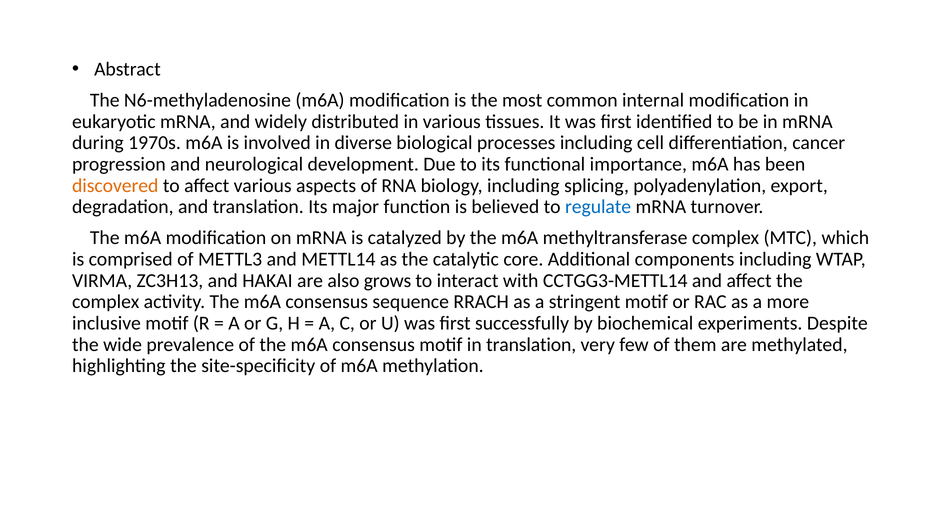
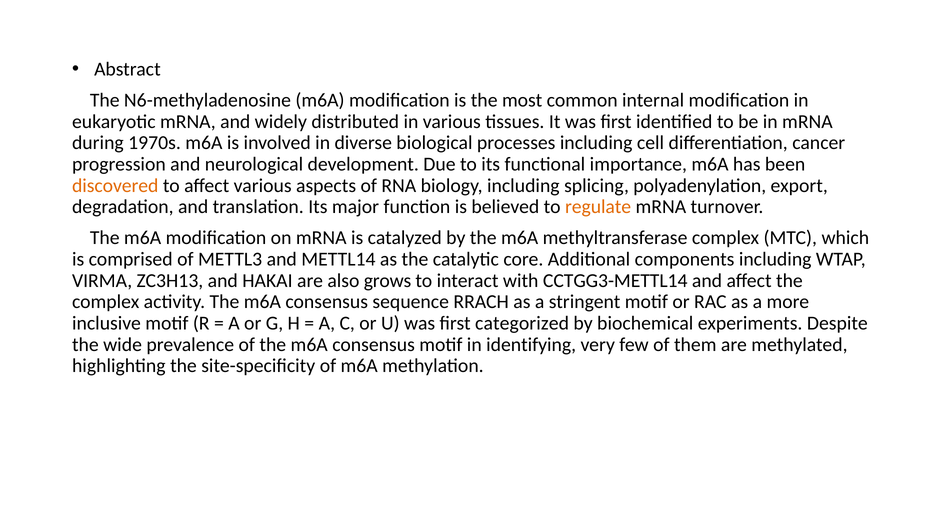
regulate colour: blue -> orange
successfully: successfully -> categorized
in translation: translation -> identifying
